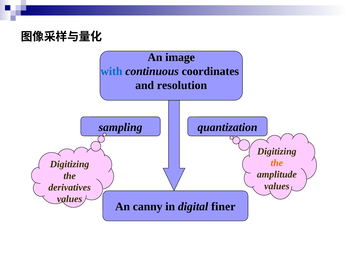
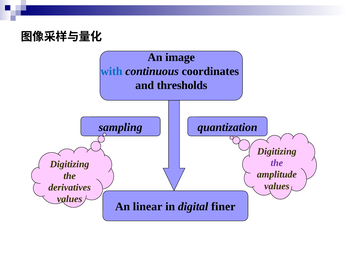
resolution: resolution -> thresholds
the at (277, 163) colour: orange -> purple
canny: canny -> linear
